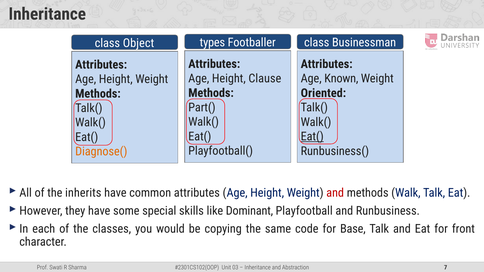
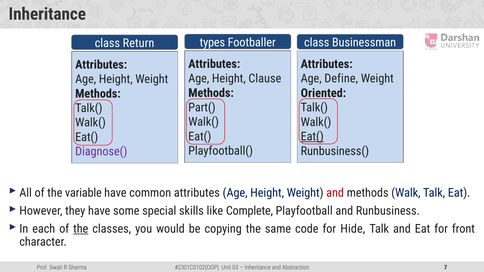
Object: Object -> Return
Known: Known -> Define
Diagnose( colour: orange -> purple
inherits: inherits -> variable
Dominant: Dominant -> Complete
the at (81, 229) underline: none -> present
Base: Base -> Hide
